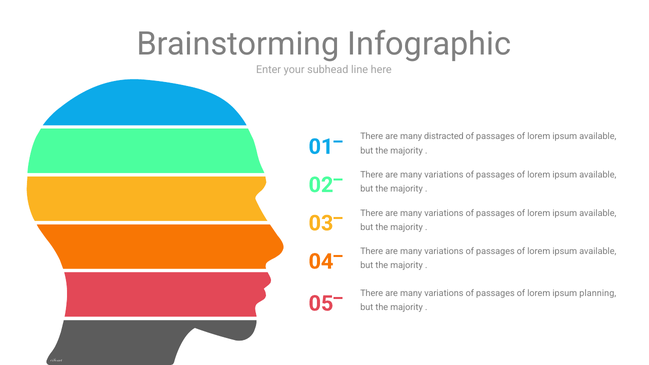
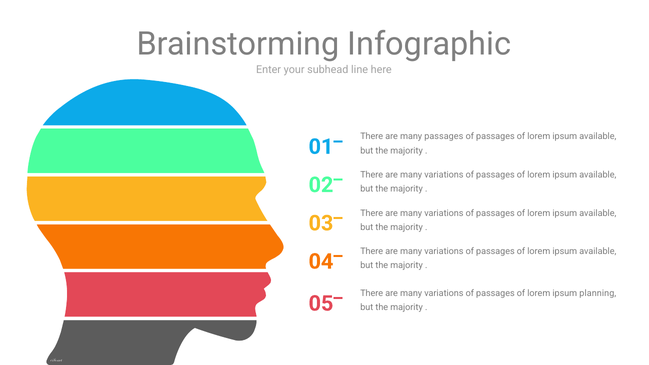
many distracted: distracted -> passages
